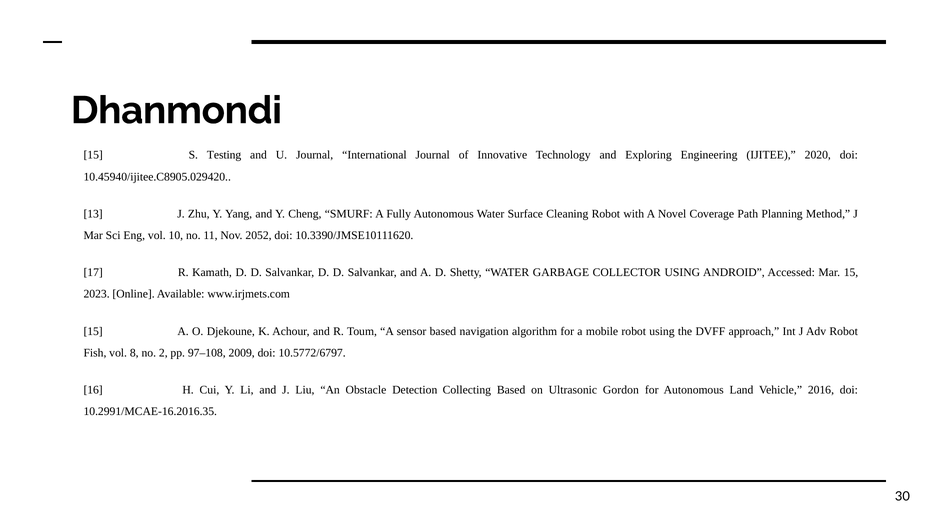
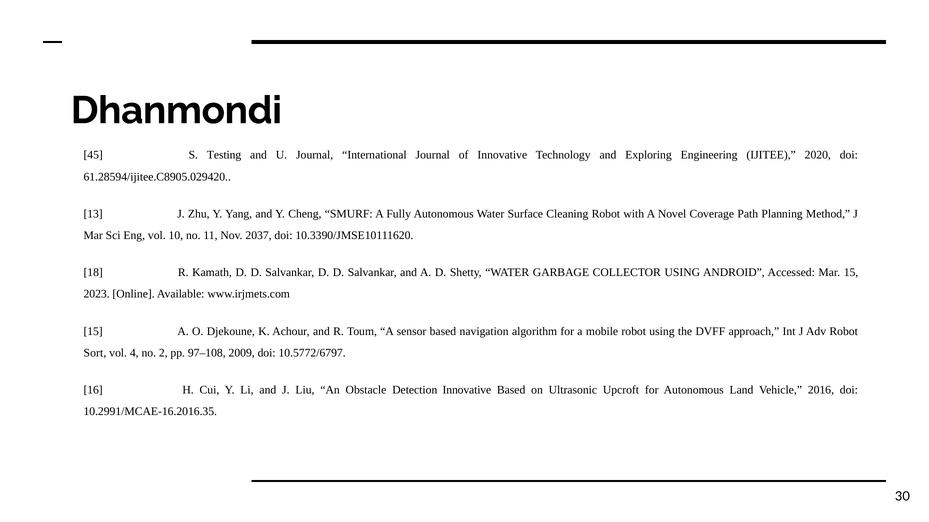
15 at (93, 155): 15 -> 45
10.45940/ijitee.C8905.029420: 10.45940/ijitee.C8905.029420 -> 61.28594/ijitee.C8905.029420
2052: 2052 -> 2037
17: 17 -> 18
Fish: Fish -> Sort
8: 8 -> 4
Detection Collecting: Collecting -> Innovative
Gordon: Gordon -> Upcroft
